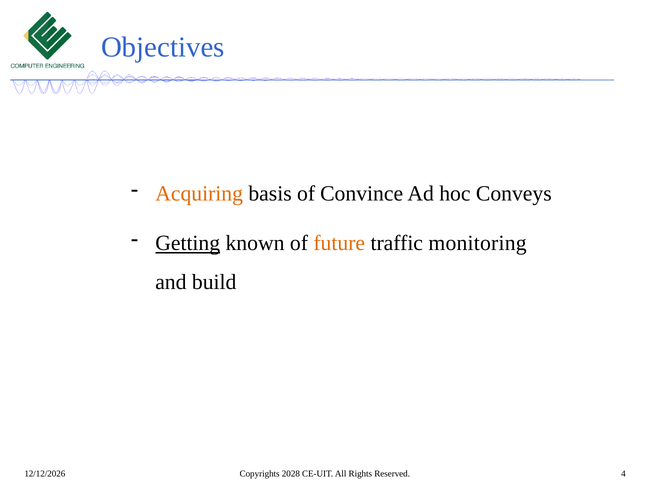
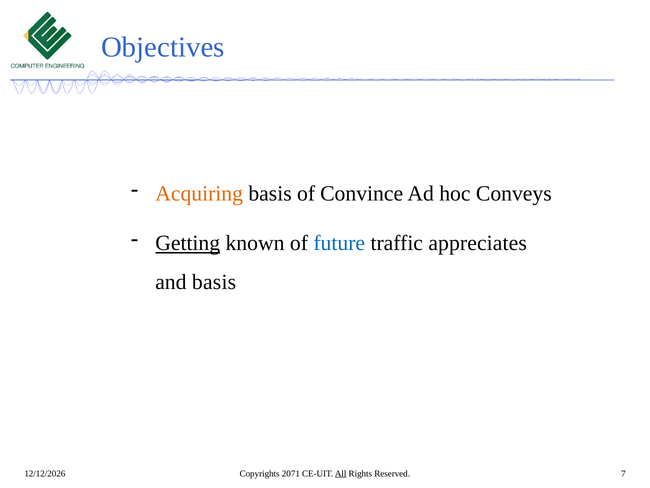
future colour: orange -> blue
monitoring: monitoring -> appreciates
and build: build -> basis
2028: 2028 -> 2071
All underline: none -> present
4: 4 -> 7
